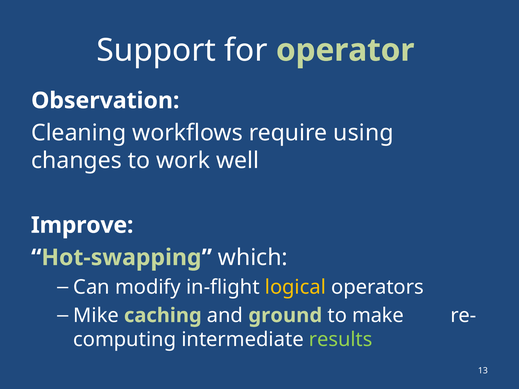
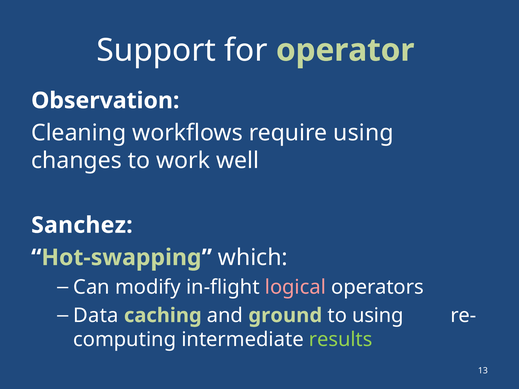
Improve: Improve -> Sanchez
logical colour: yellow -> pink
Mike: Mike -> Data
to make: make -> using
